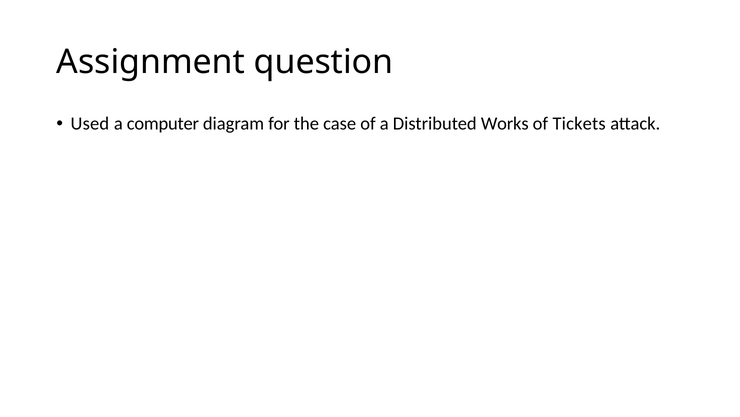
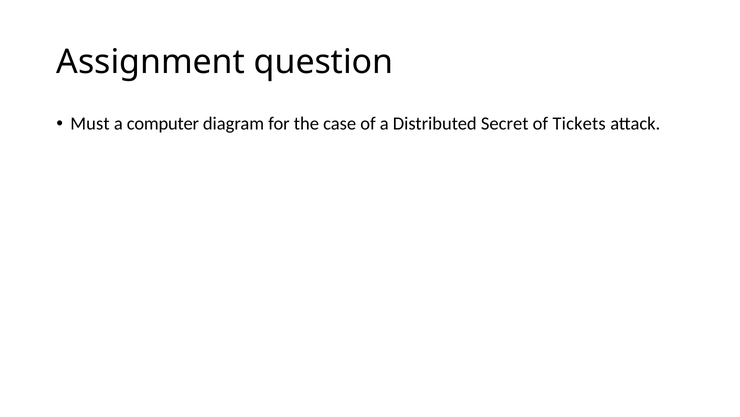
Used: Used -> Must
Works: Works -> Secret
